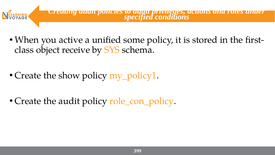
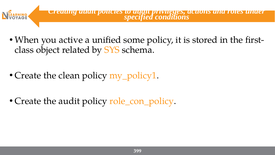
receive: receive -> related
show: show -> clean
